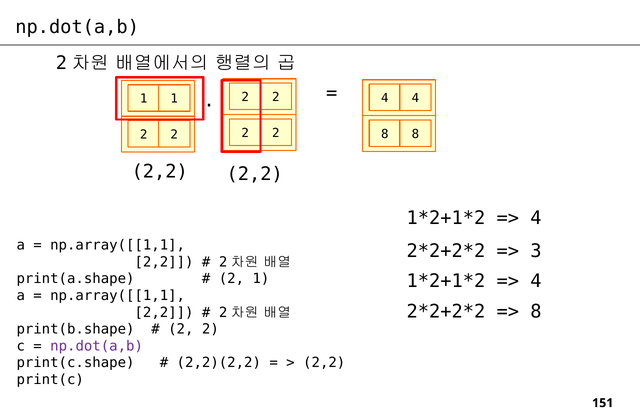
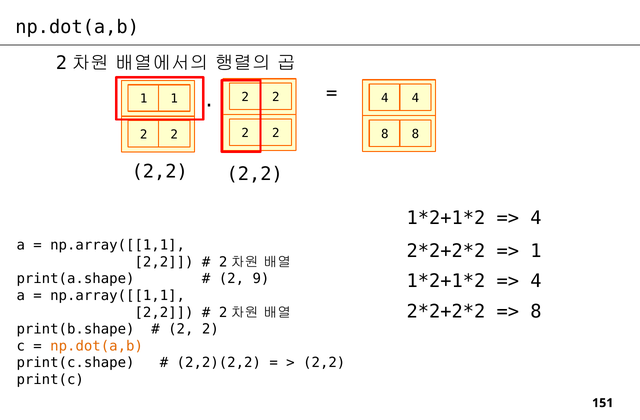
3 at (536, 251): 3 -> 1
2 1: 1 -> 9
np.dot(a,b at (97, 346) colour: purple -> orange
